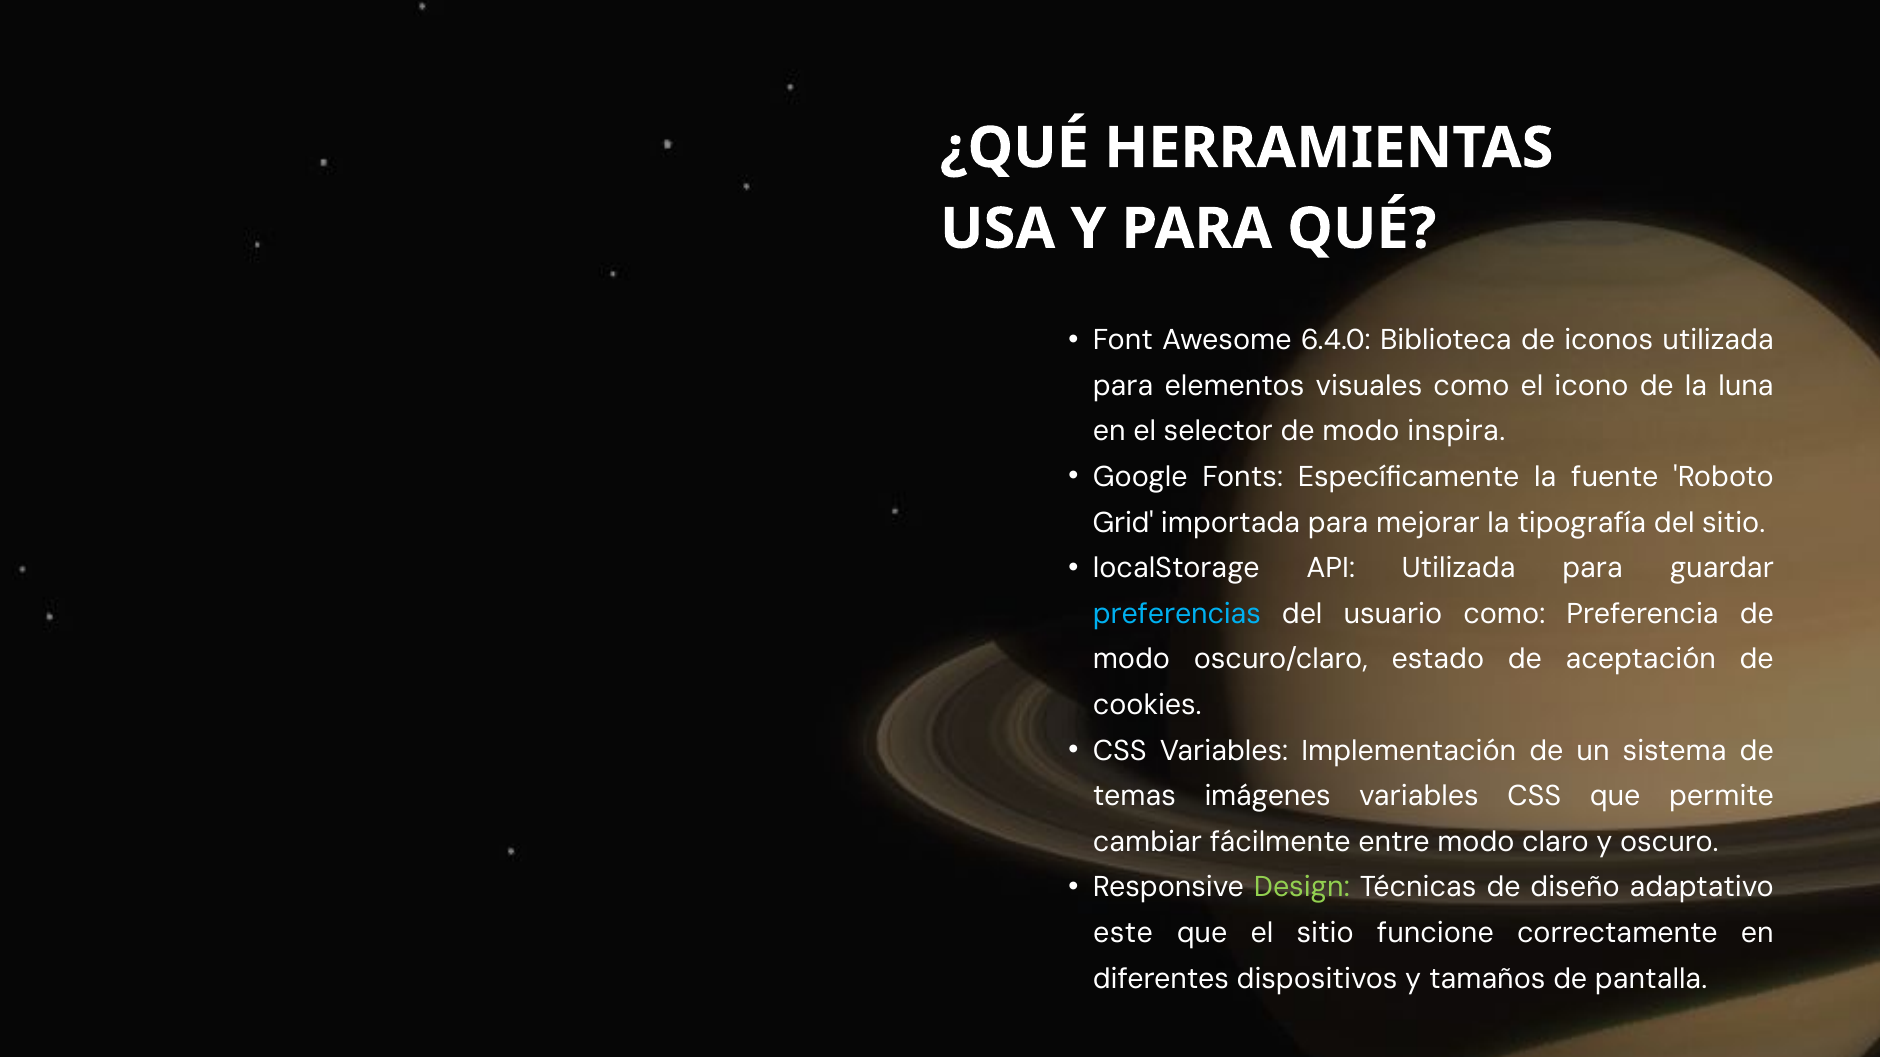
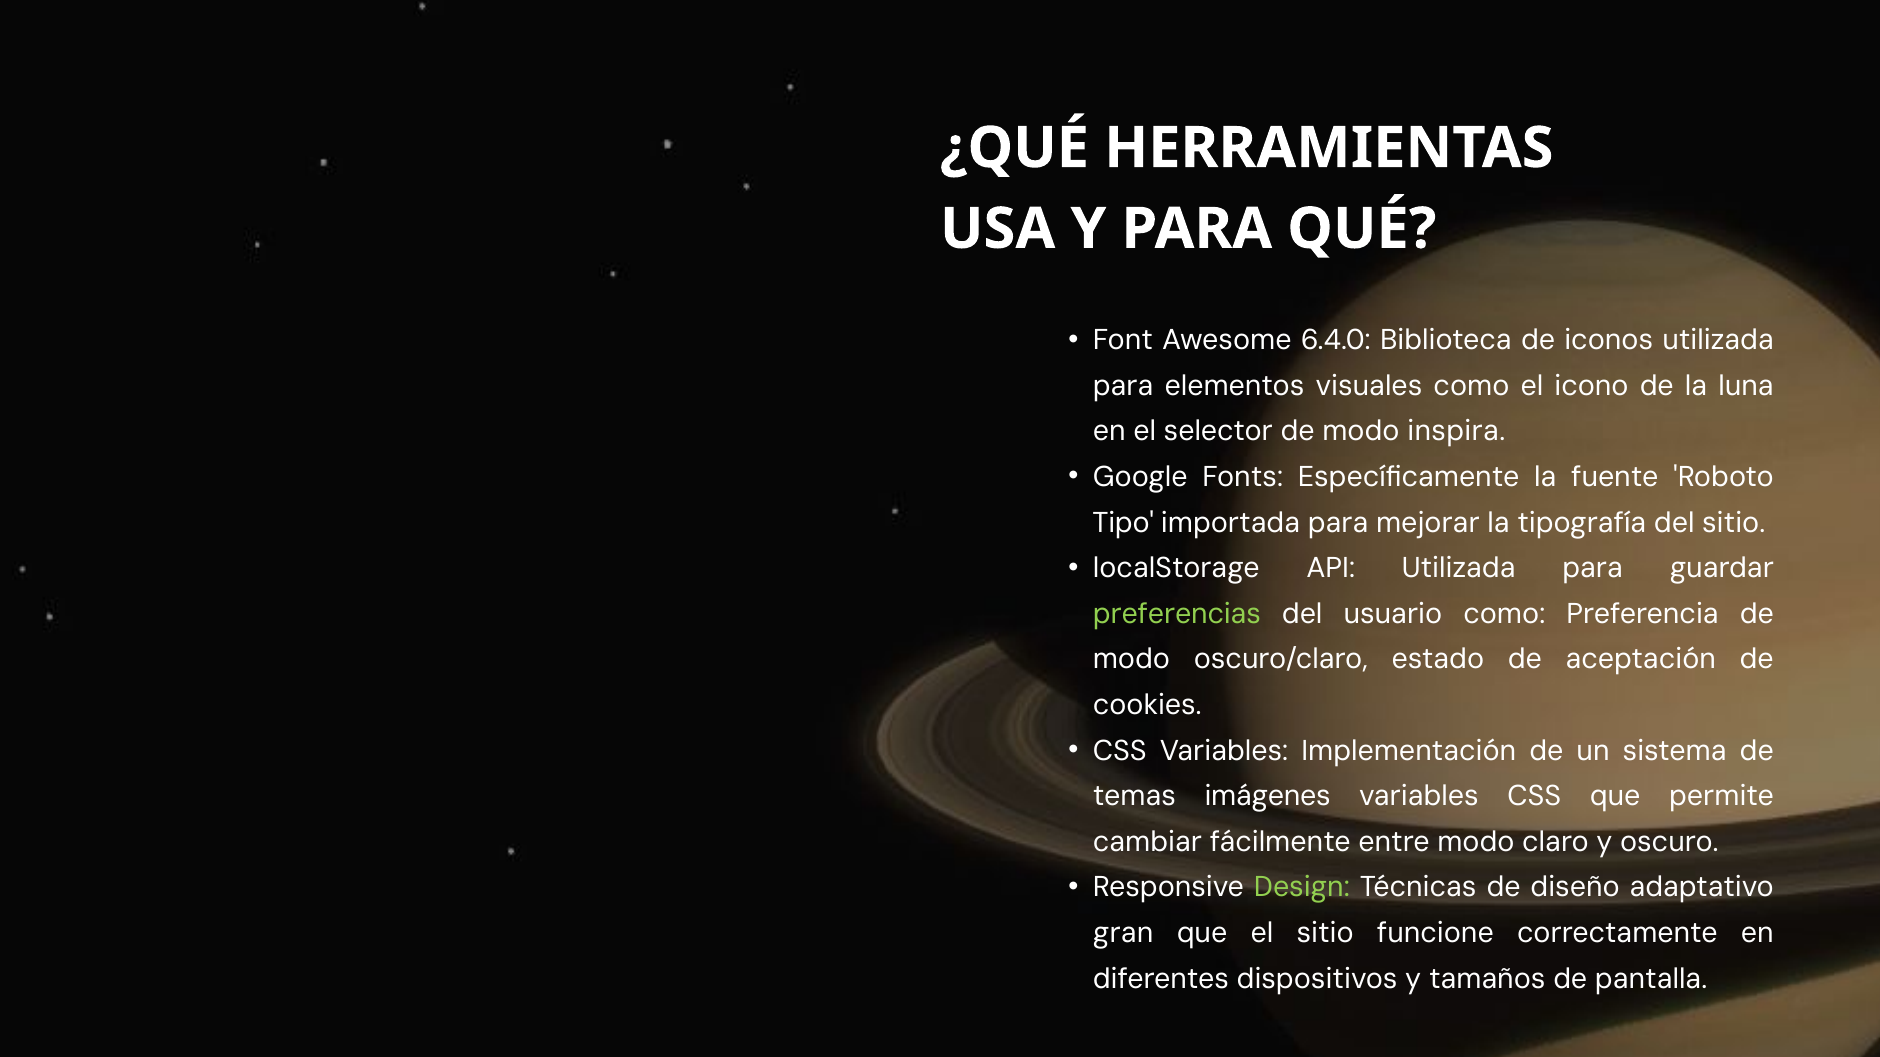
Grid: Grid -> Tipo
preferencias colour: light blue -> light green
este: este -> gran
